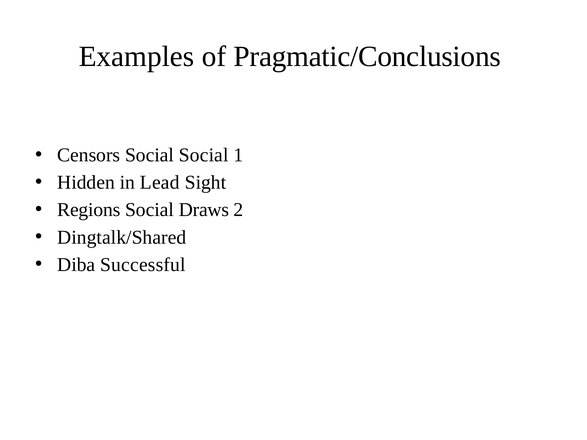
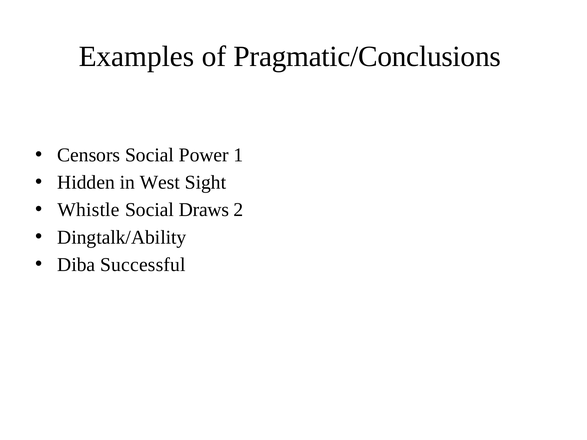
Social Social: Social -> Power
Lead: Lead -> West
Regions: Regions -> Whistle
Dingtalk/Shared: Dingtalk/Shared -> Dingtalk/Ability
